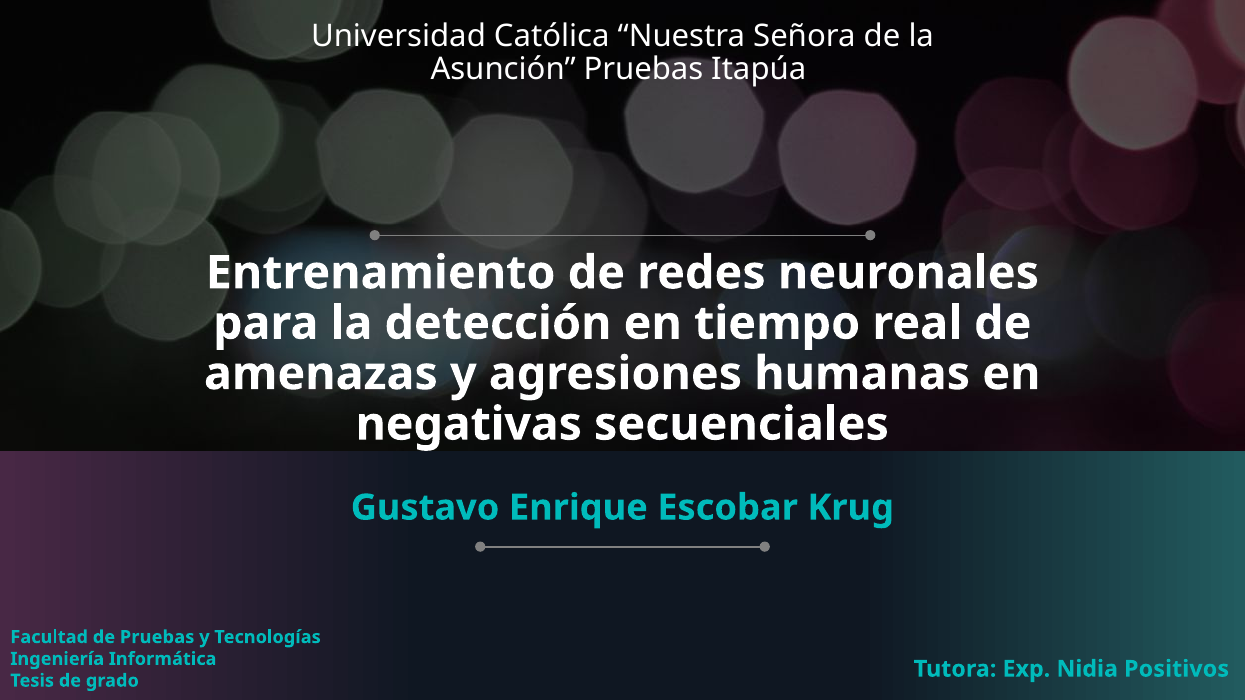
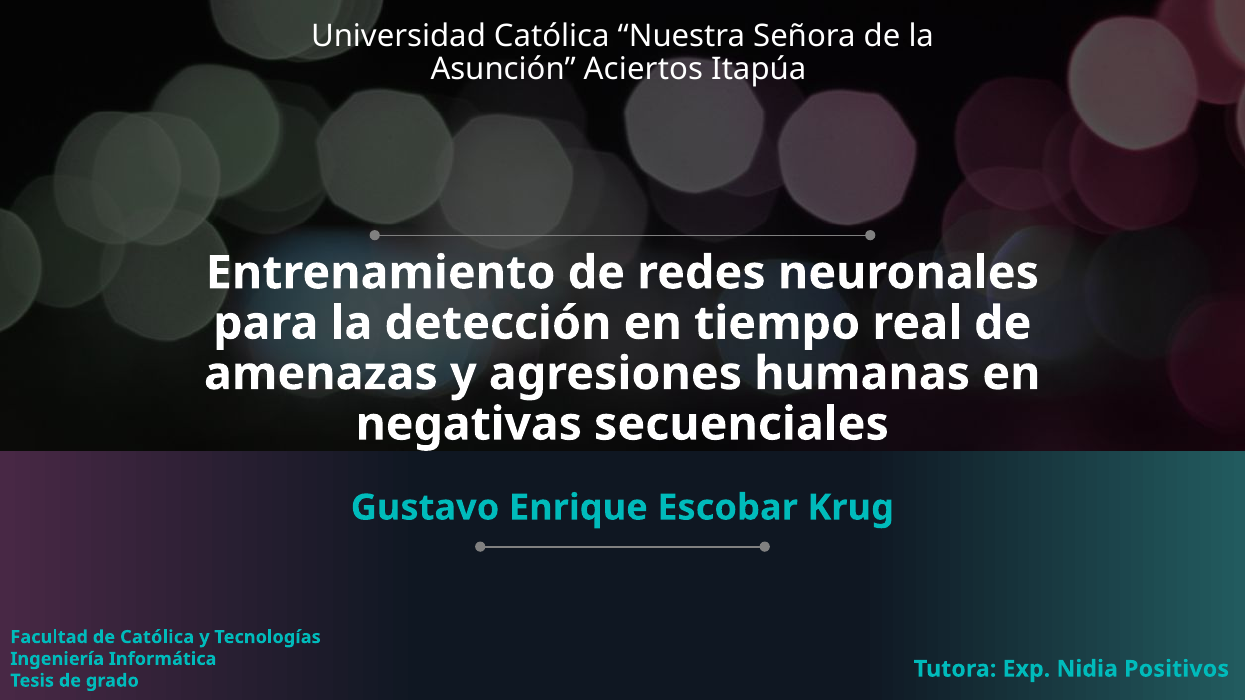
Asunción Pruebas: Pruebas -> Aciertos
de Pruebas: Pruebas -> Católica
